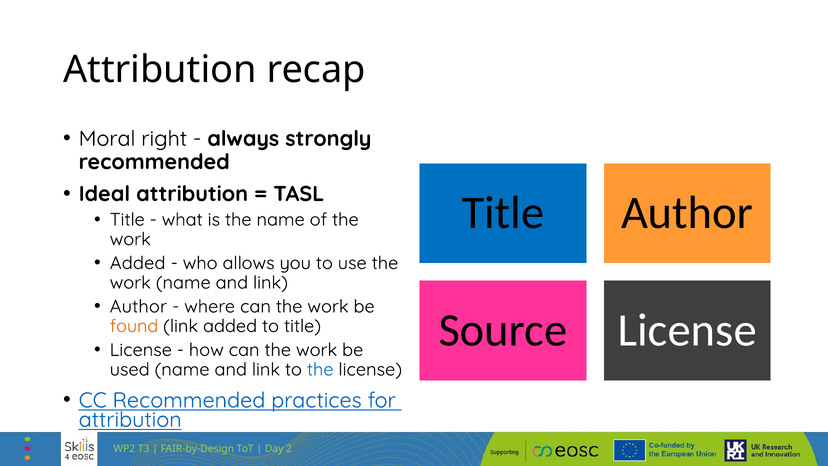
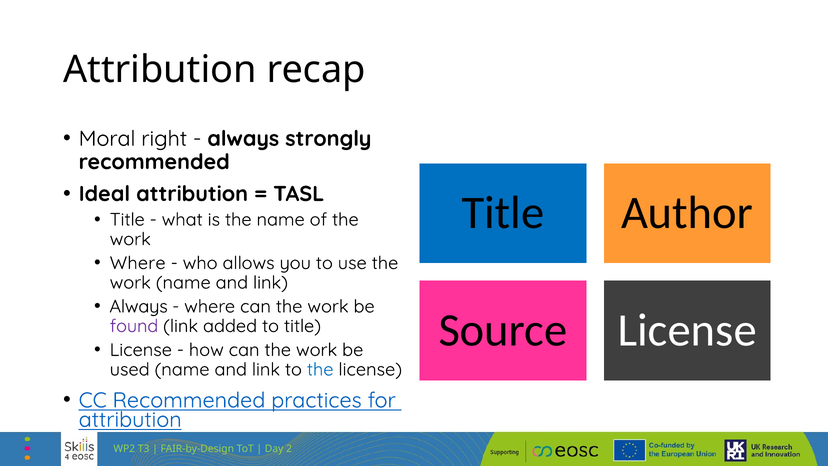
Added at (138, 263): Added -> Where
Author at (138, 306): Author -> Always
found colour: orange -> purple
